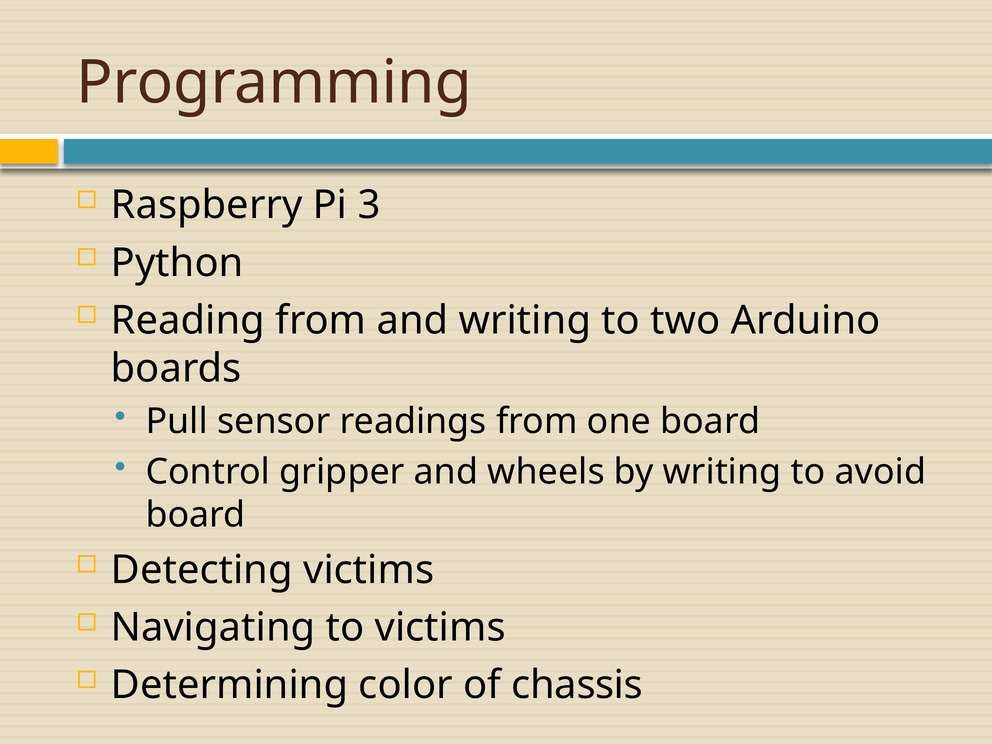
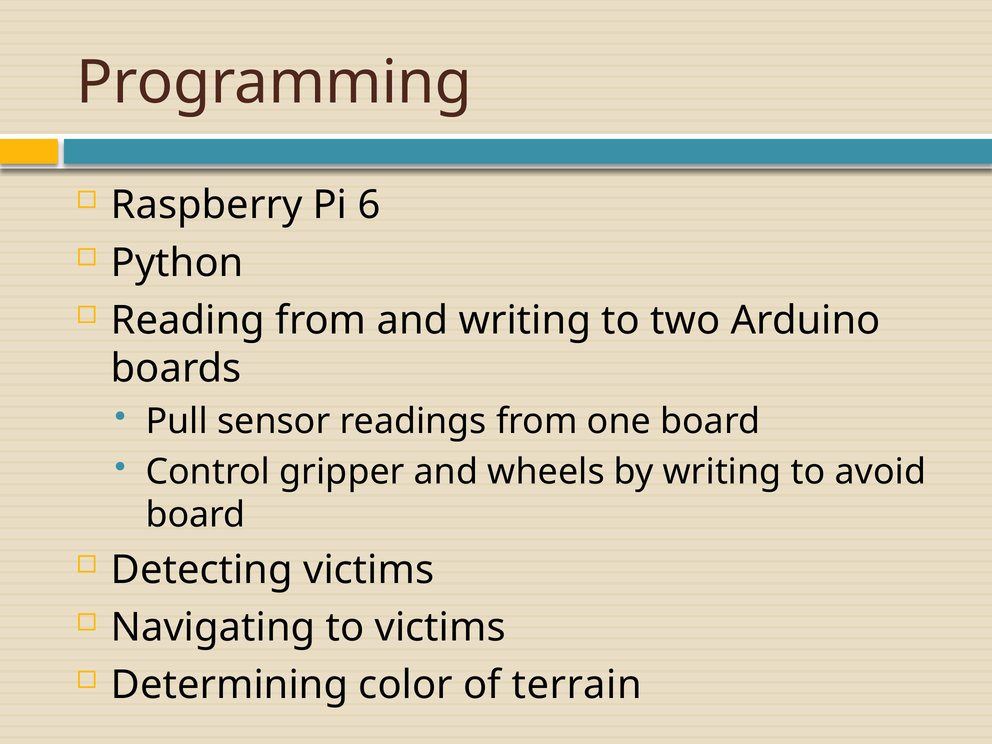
3: 3 -> 6
chassis: chassis -> terrain
